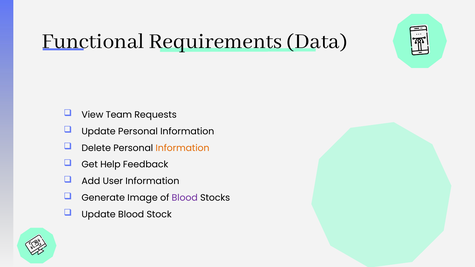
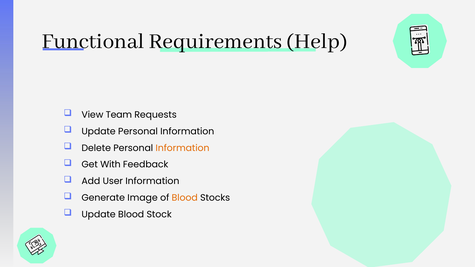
Data: Data -> Help
Help: Help -> With
Blood at (185, 198) colour: purple -> orange
